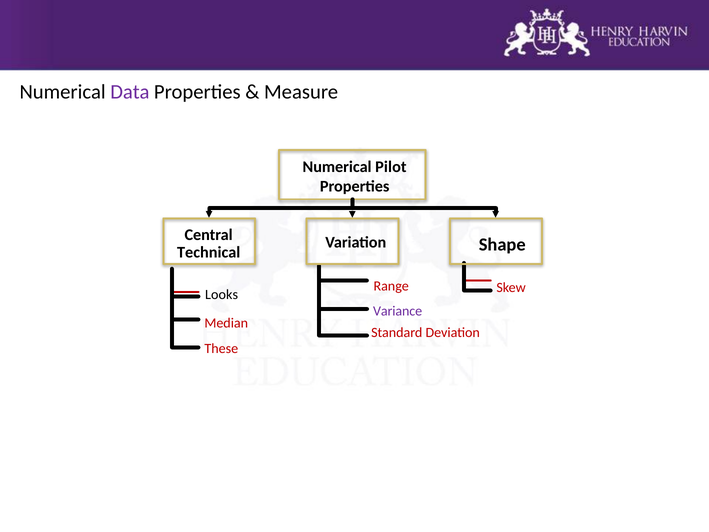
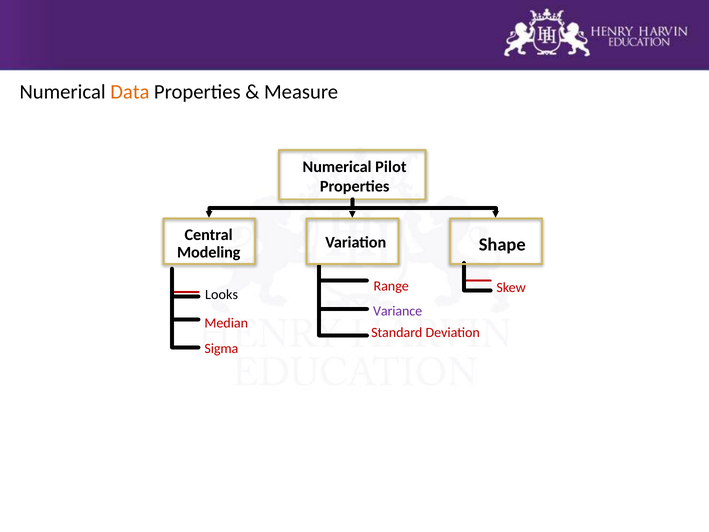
Data colour: purple -> orange
Technical: Technical -> Modeling
These: These -> Sigma
